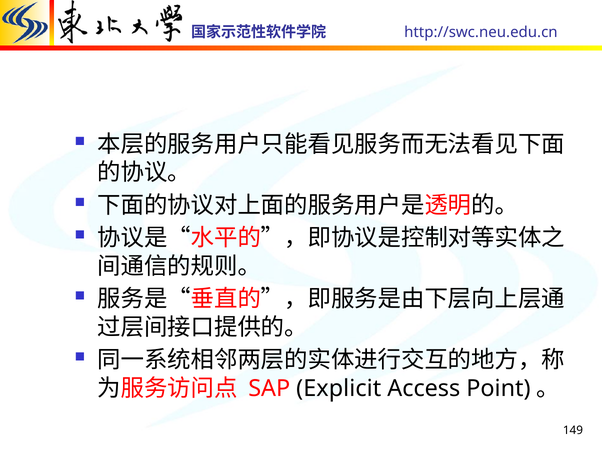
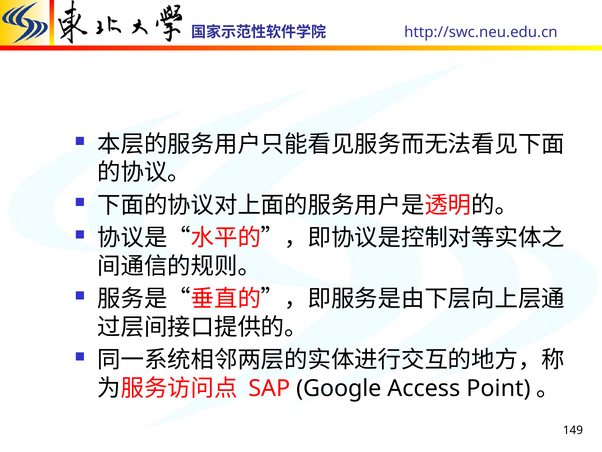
Explicit: Explicit -> Google
